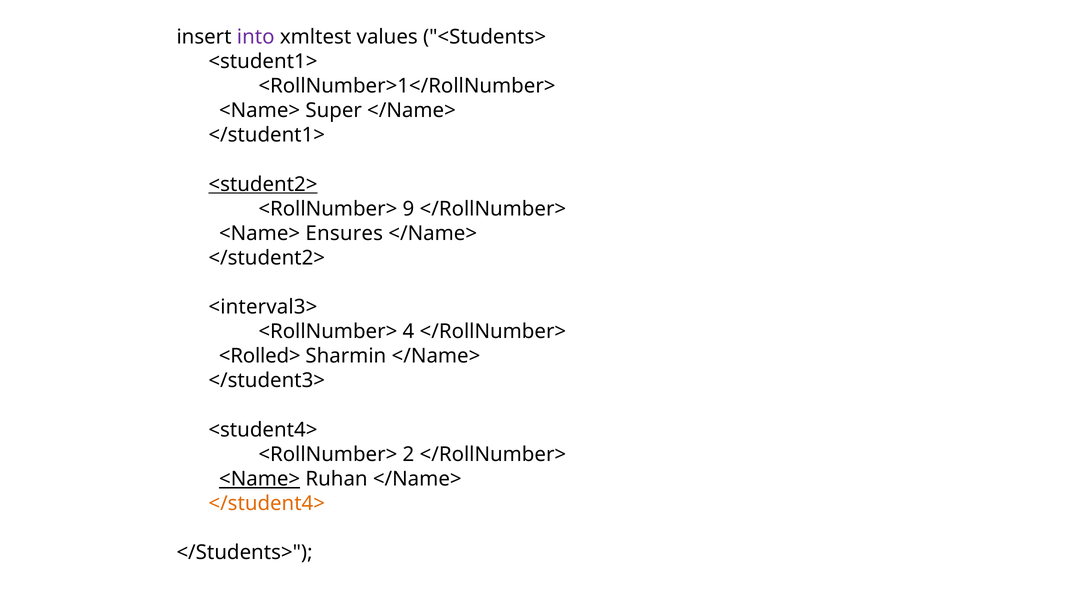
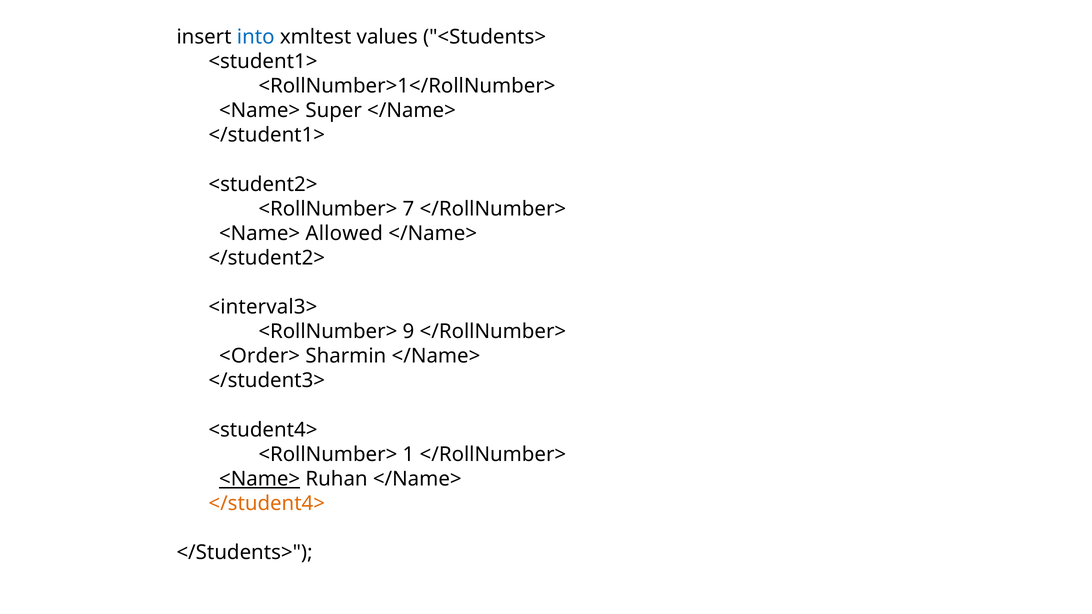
into colour: purple -> blue
<student2> underline: present -> none
9: 9 -> 7
Ensures: Ensures -> Allowed
4: 4 -> 9
<Rolled>: <Rolled> -> <Order>
2: 2 -> 1
